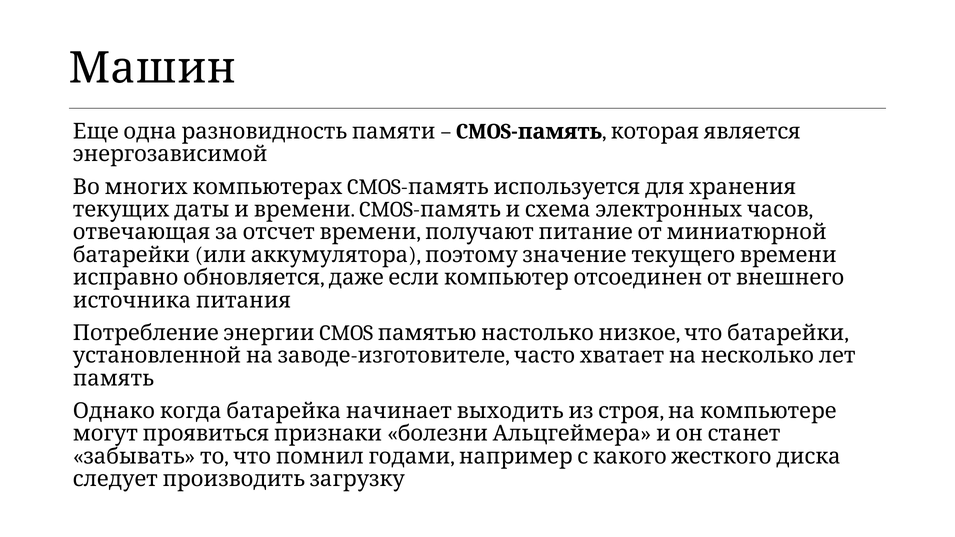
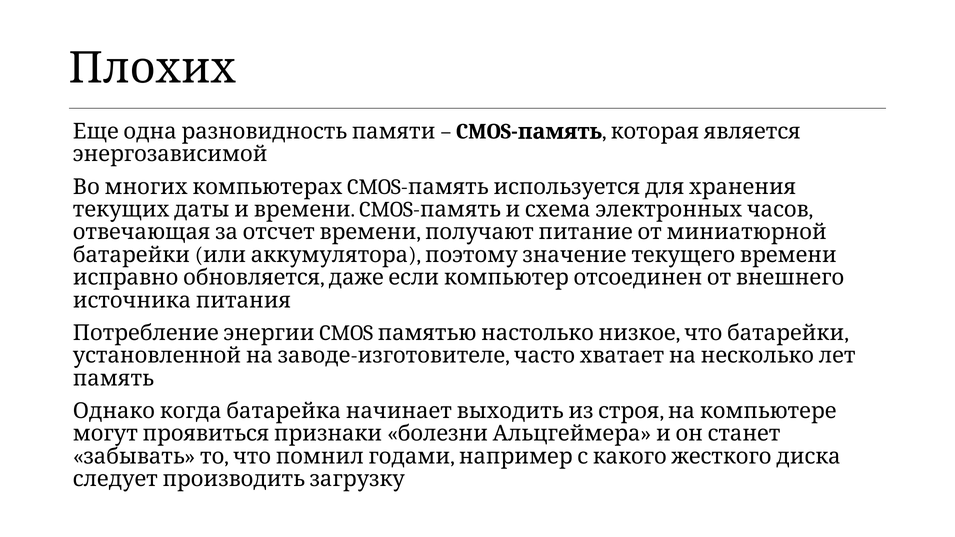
Машин: Машин -> Плохих
